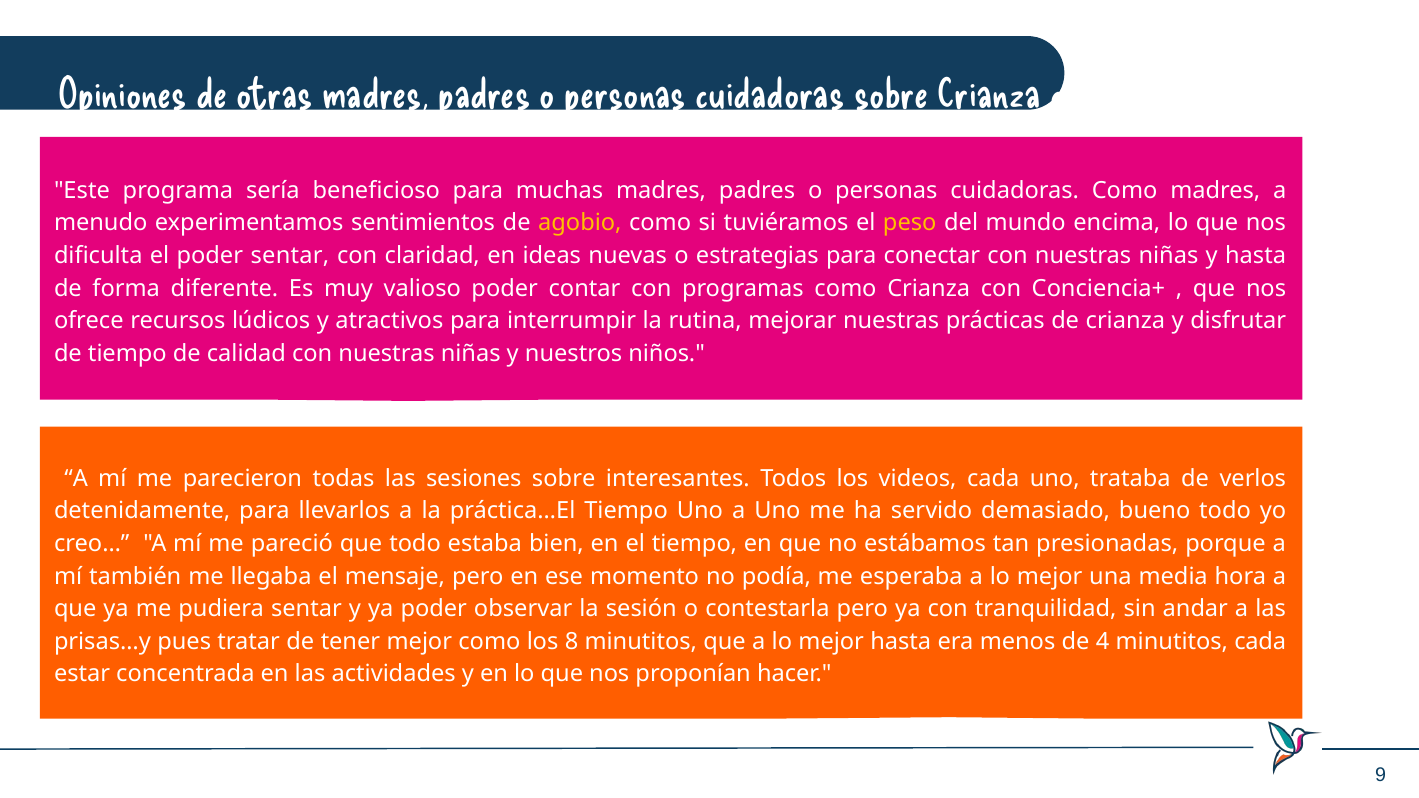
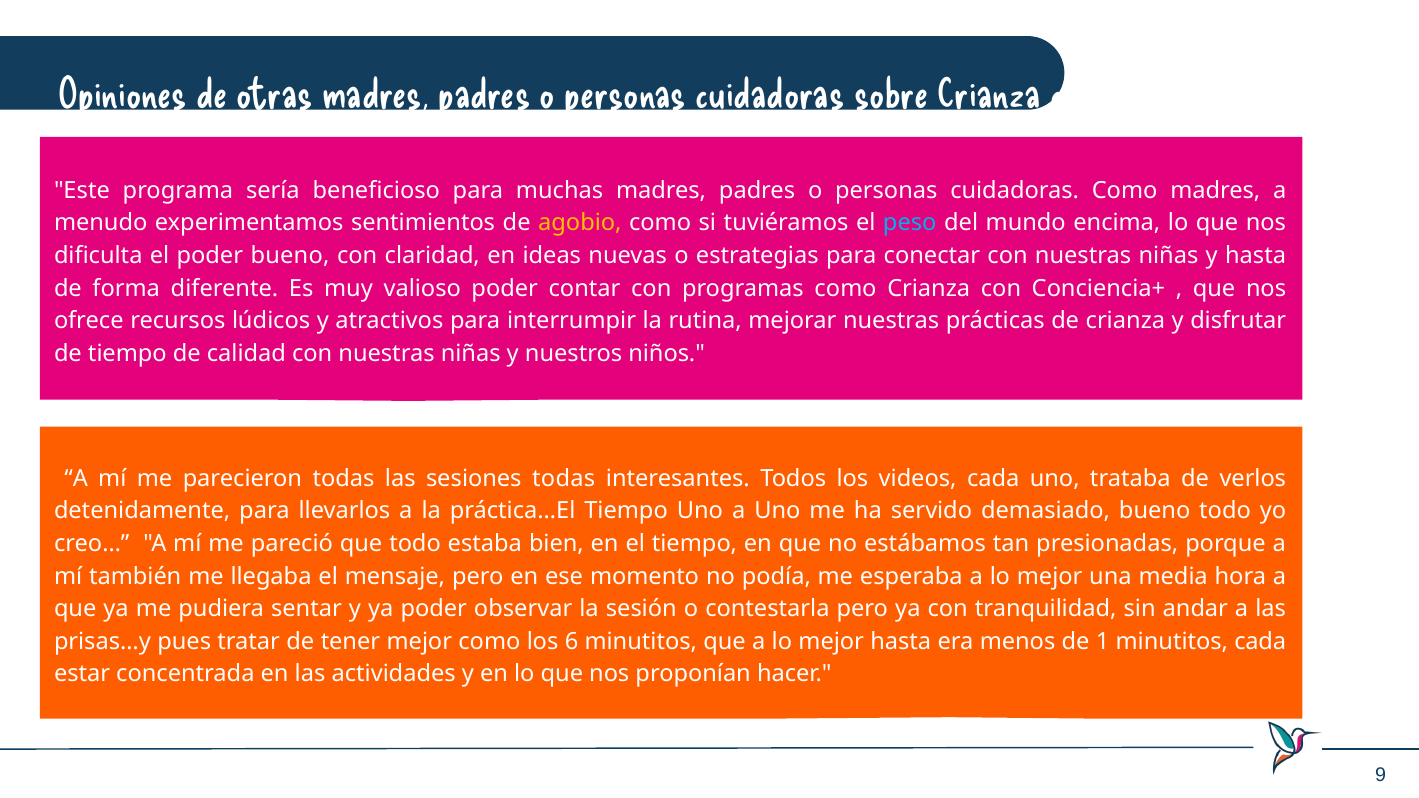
peso colour: yellow -> light blue
poder sentar: sentar -> bueno
sesiones sobre: sobre -> todas
8: 8 -> 6
4: 4 -> 1
